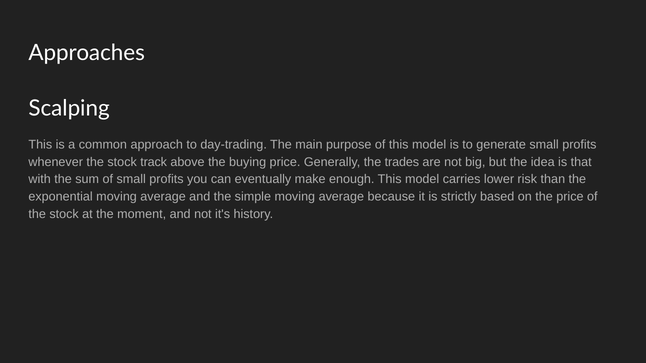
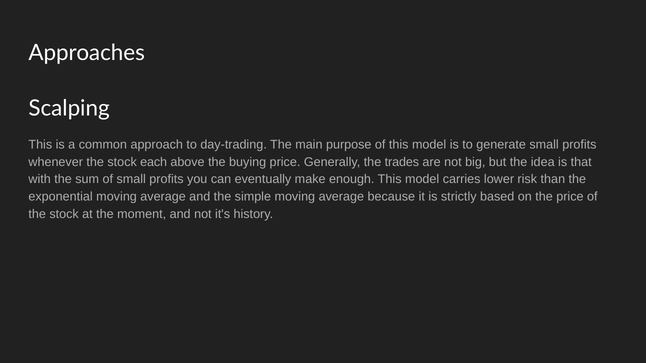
track: track -> each
